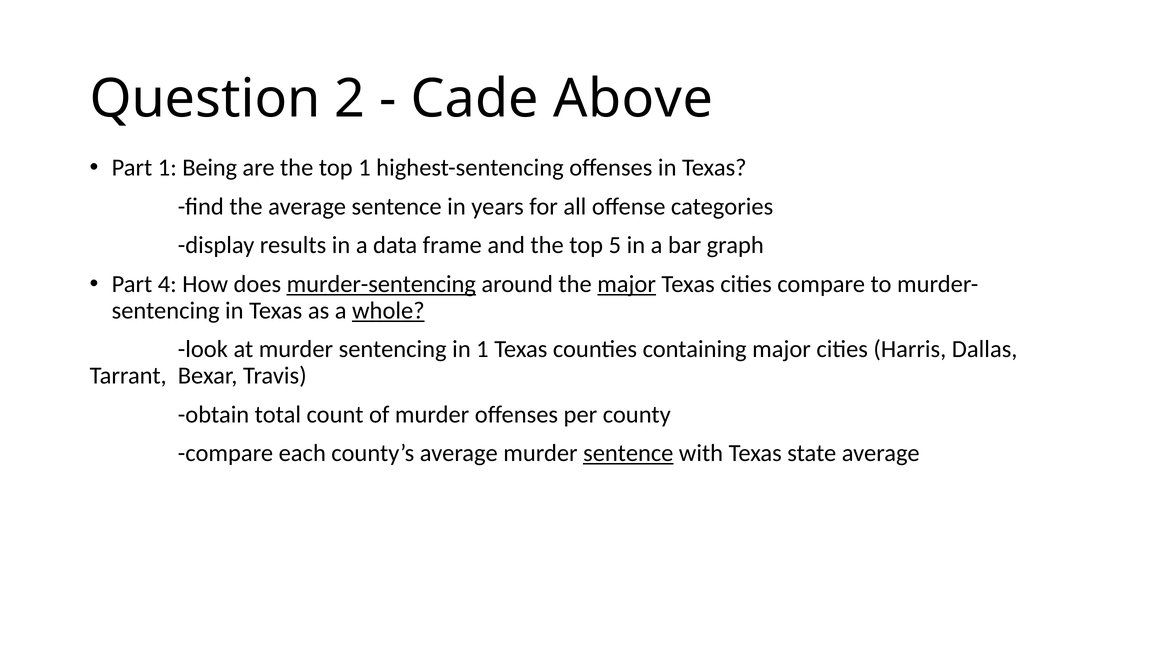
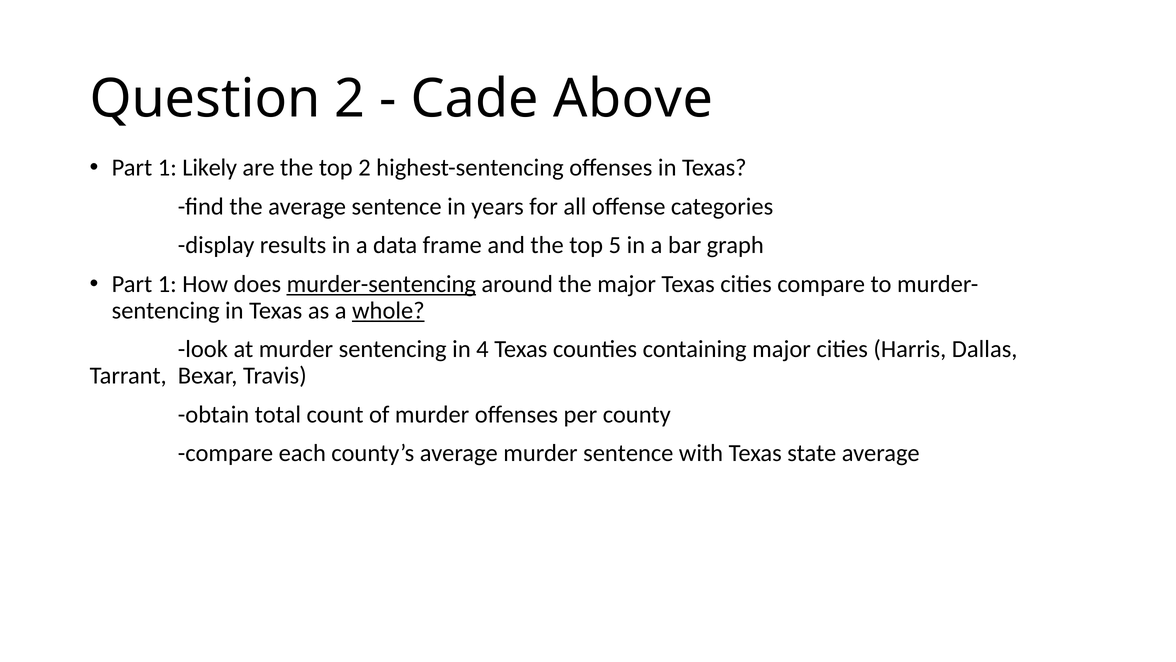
Being: Being -> Likely
top 1: 1 -> 2
4 at (167, 284): 4 -> 1
major at (627, 284) underline: present -> none
in 1: 1 -> 4
sentence at (628, 453) underline: present -> none
